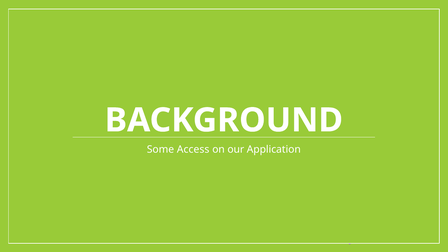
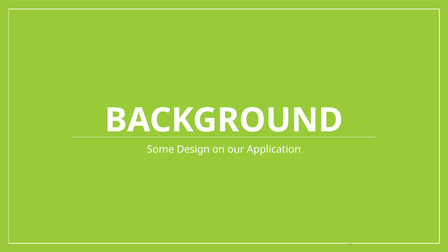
Access: Access -> Design
